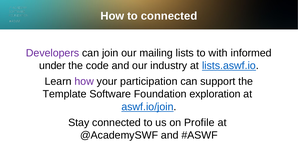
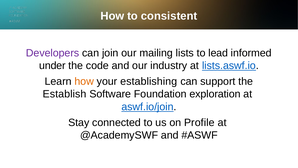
to connected: connected -> consistent
with: with -> lead
how at (84, 81) colour: purple -> orange
participation: participation -> establishing
Template: Template -> Establish
